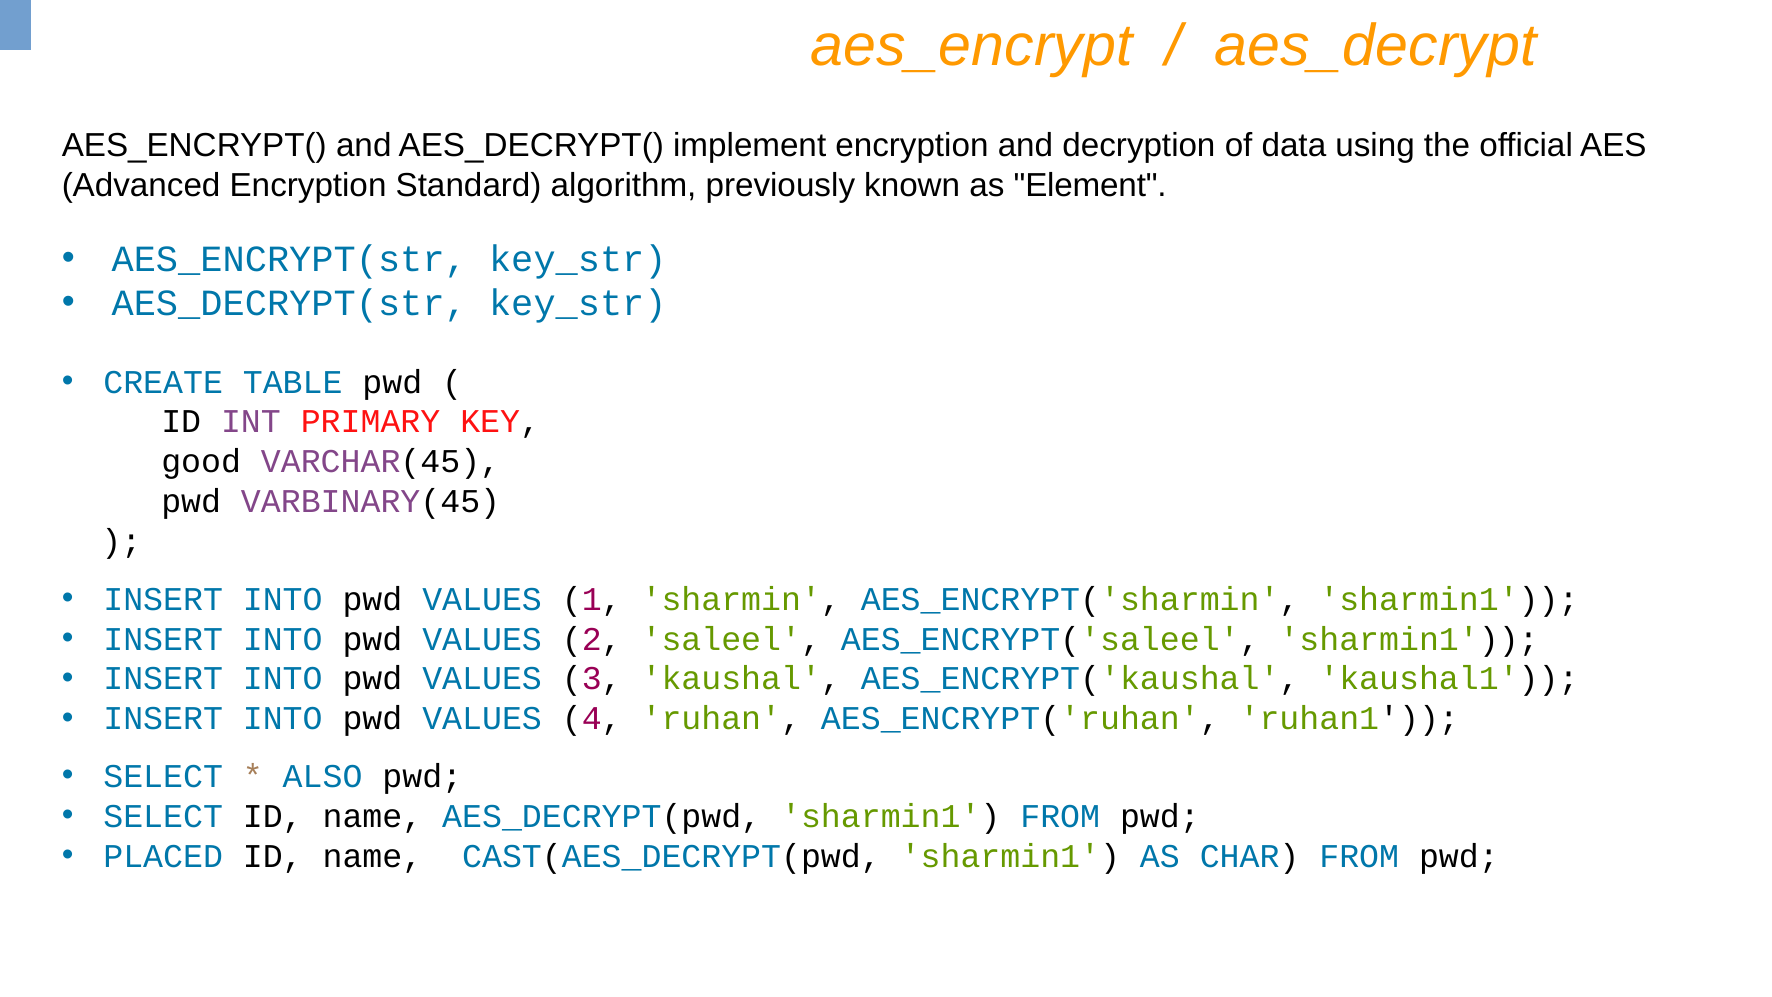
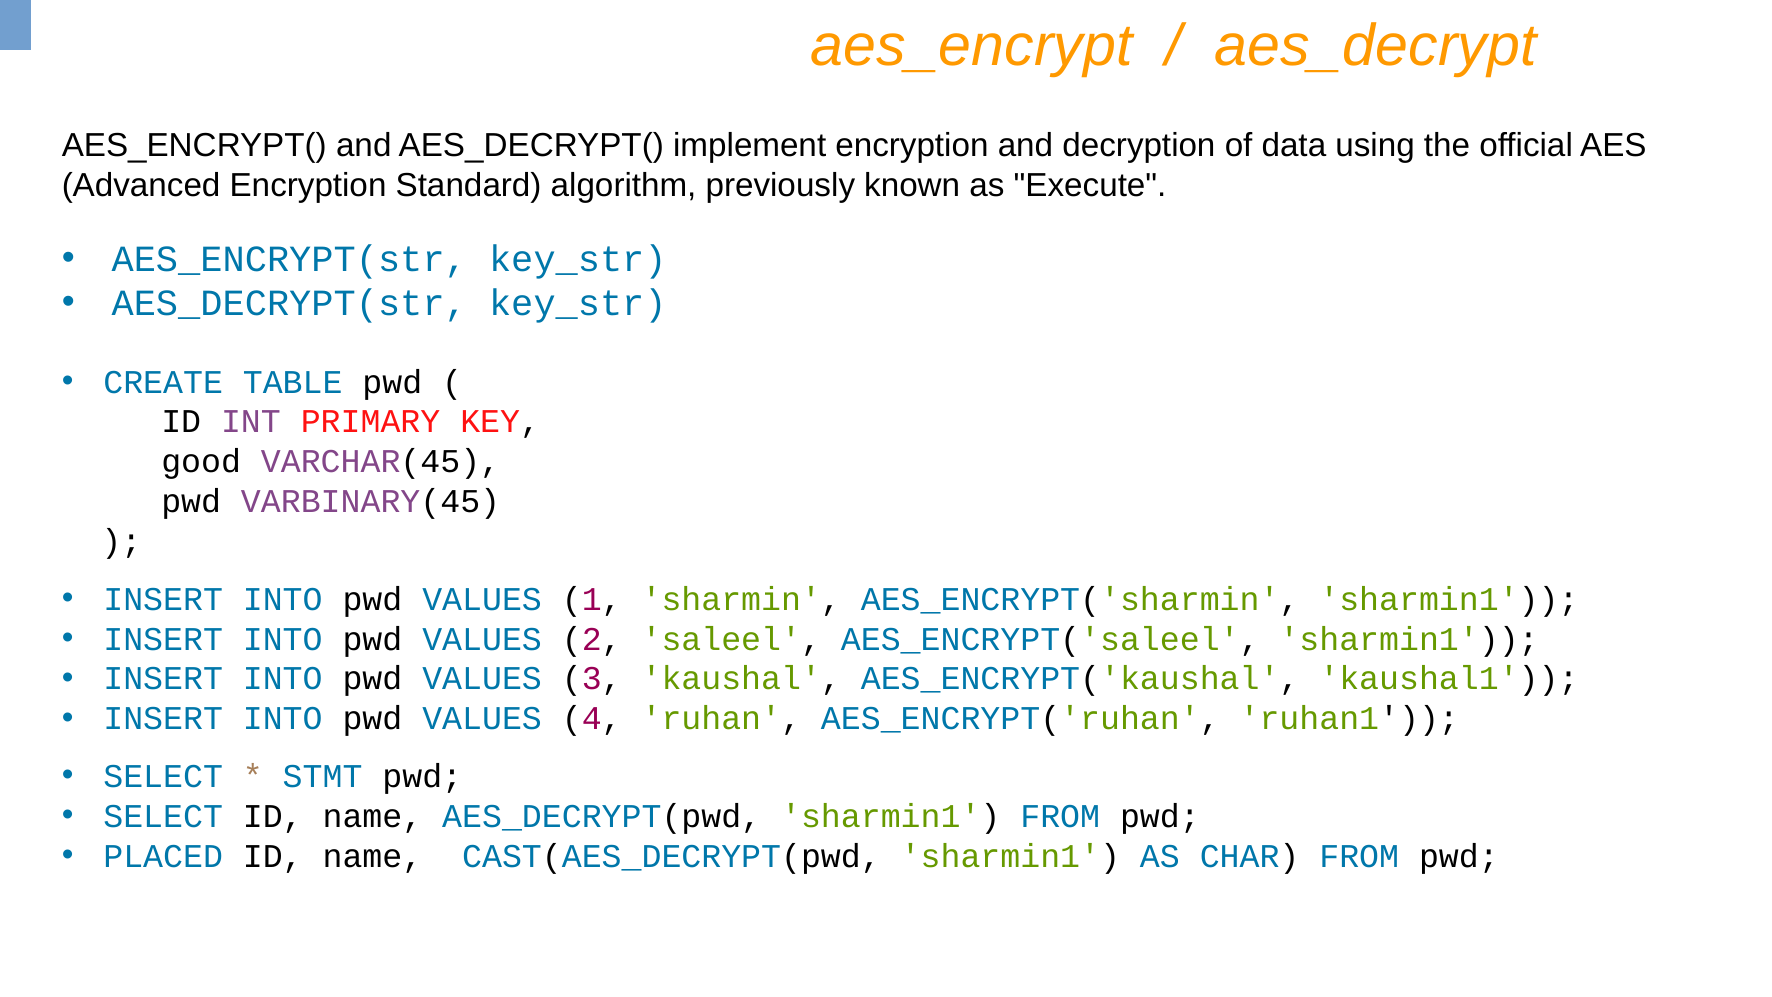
Element: Element -> Execute
ALSO: ALSO -> STMT
